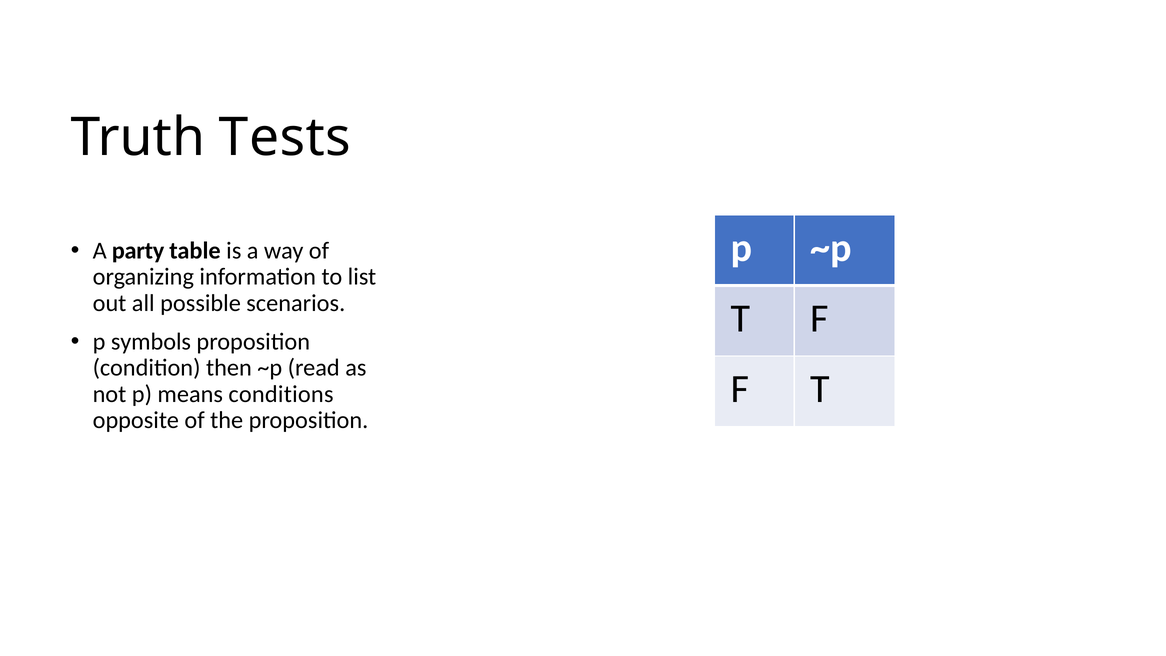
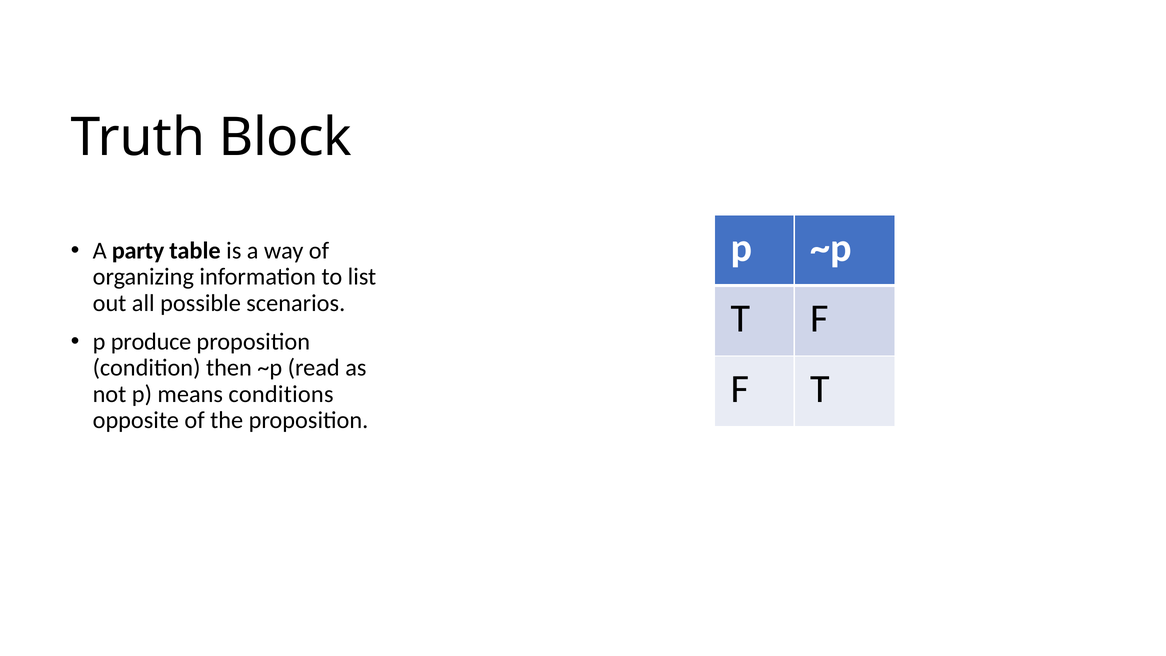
Tests: Tests -> Block
symbols: symbols -> produce
